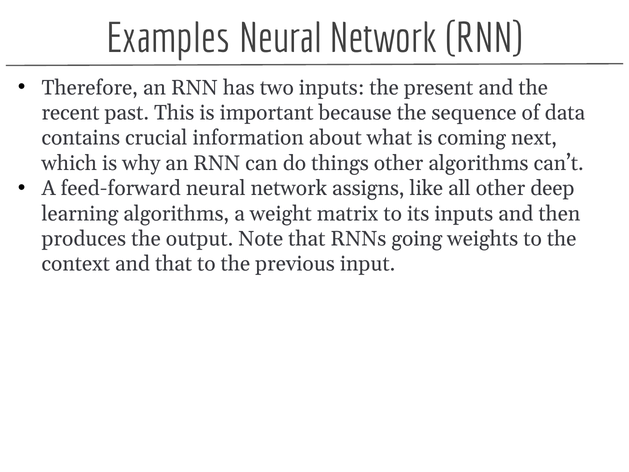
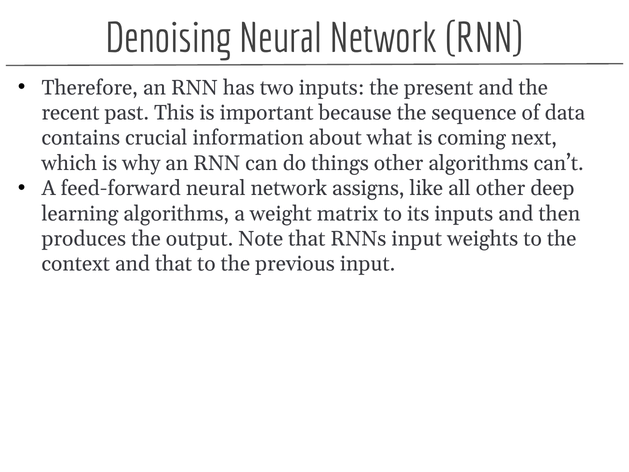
Examples: Examples -> Denoising
going at (417, 239): going -> input
